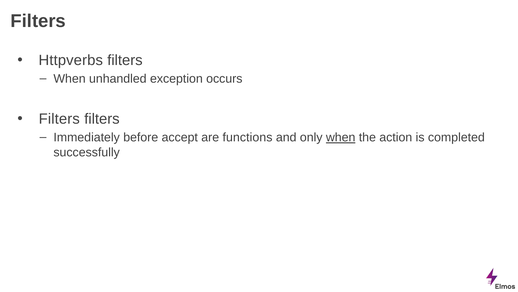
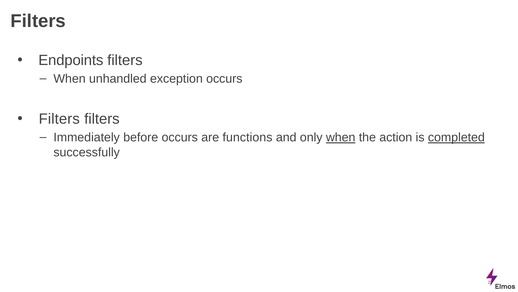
Httpverbs: Httpverbs -> Endpoints
before accept: accept -> occurs
completed underline: none -> present
